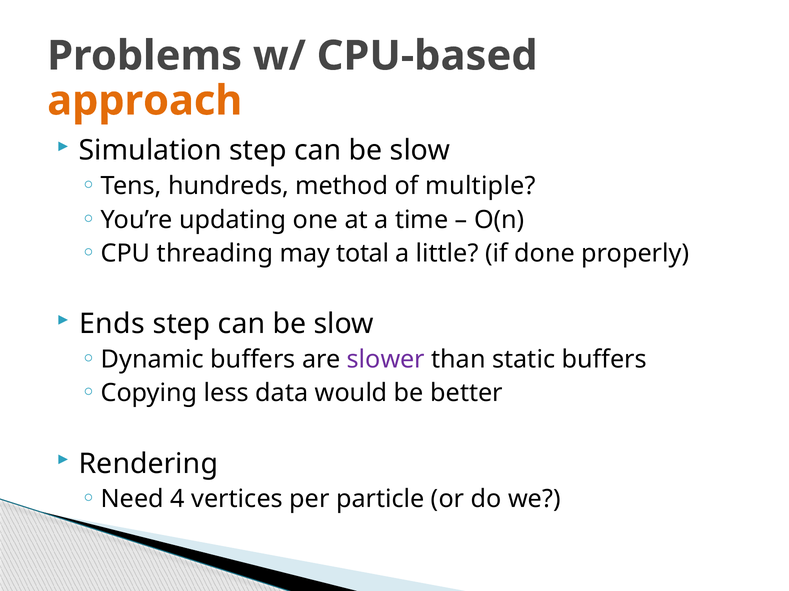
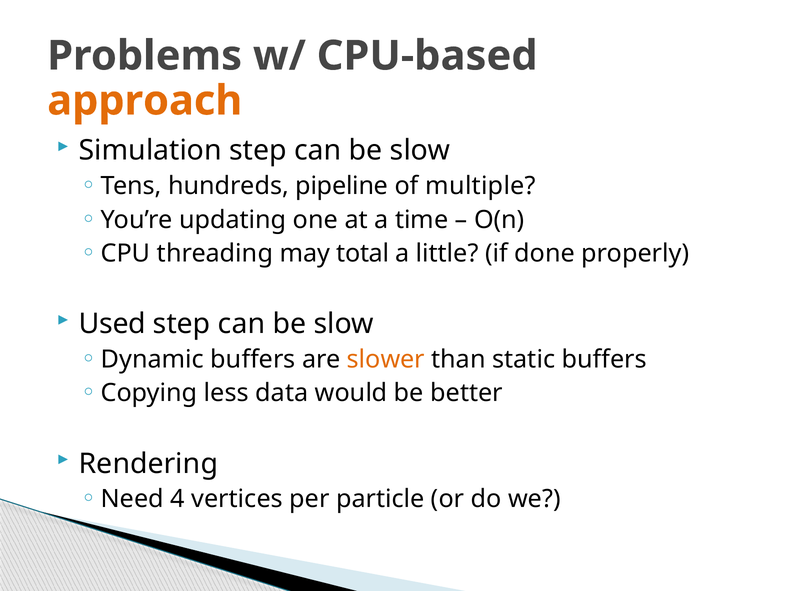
method: method -> pipeline
Ends: Ends -> Used
slower colour: purple -> orange
